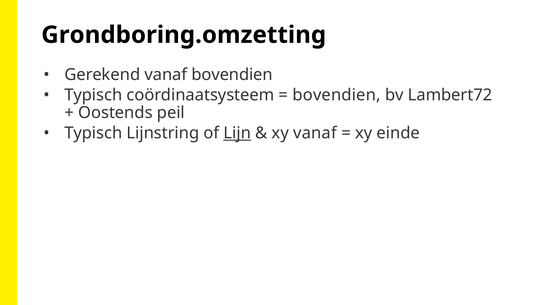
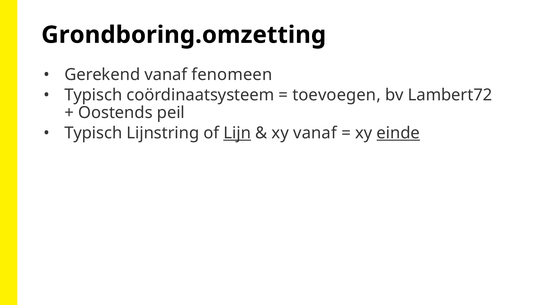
vanaf bovendien: bovendien -> fenomeen
bovendien at (337, 95): bovendien -> toevoegen
einde underline: none -> present
